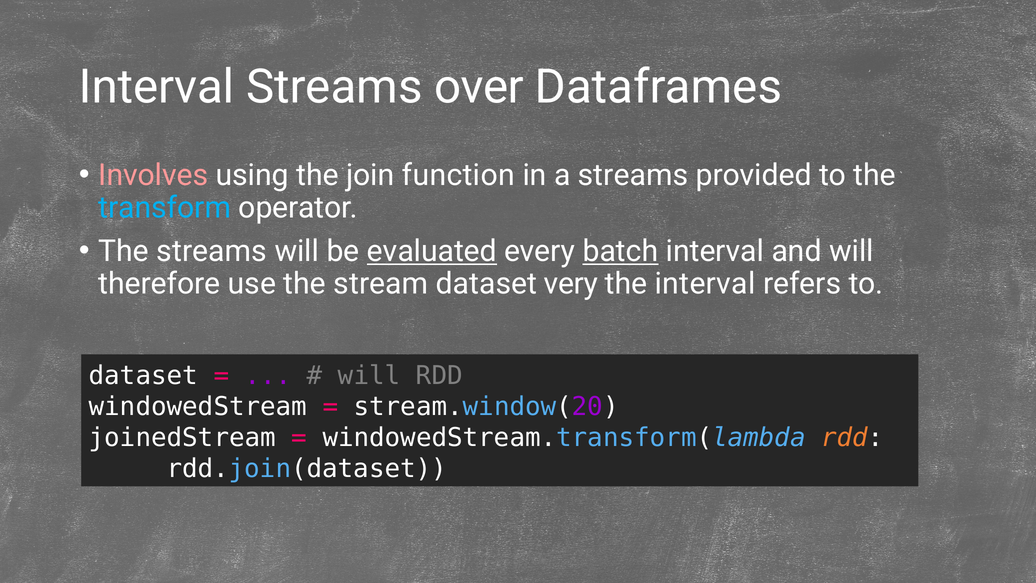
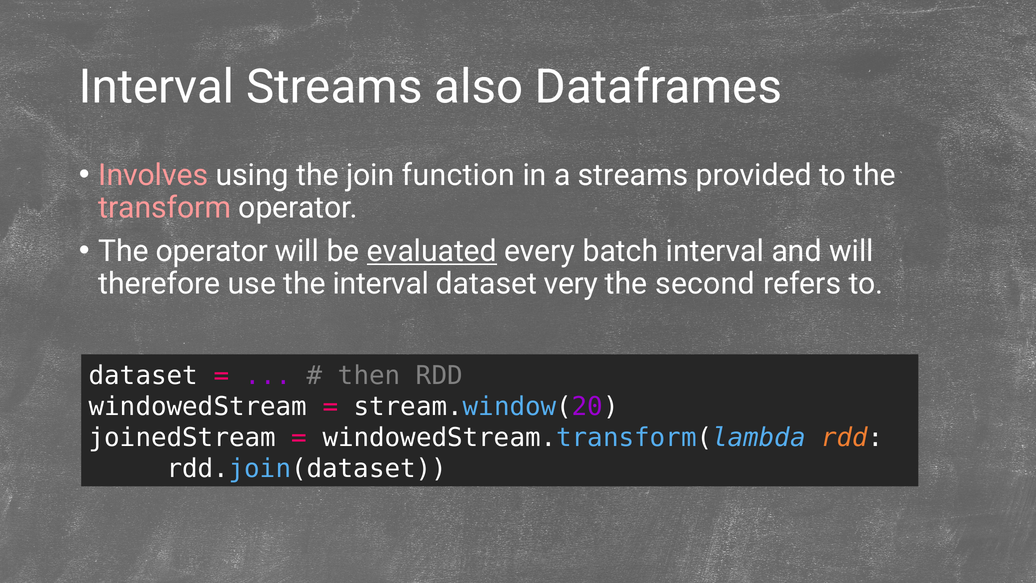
over: over -> also
transform colour: light blue -> pink
The streams: streams -> operator
batch underline: present -> none
the stream: stream -> interval
the interval: interval -> second
will at (369, 375): will -> then
